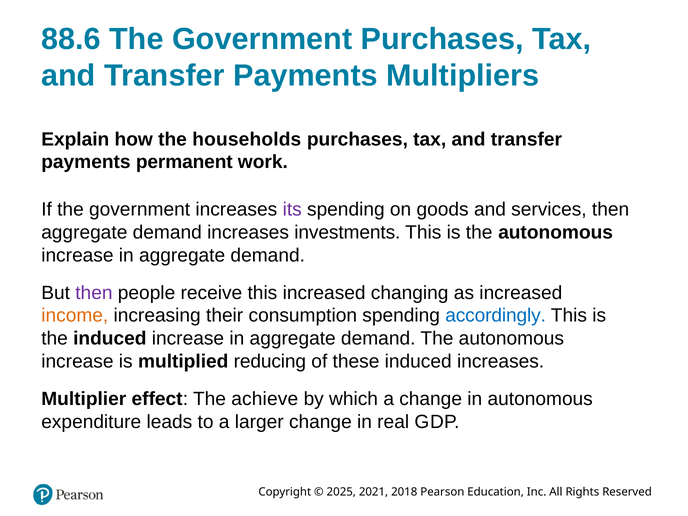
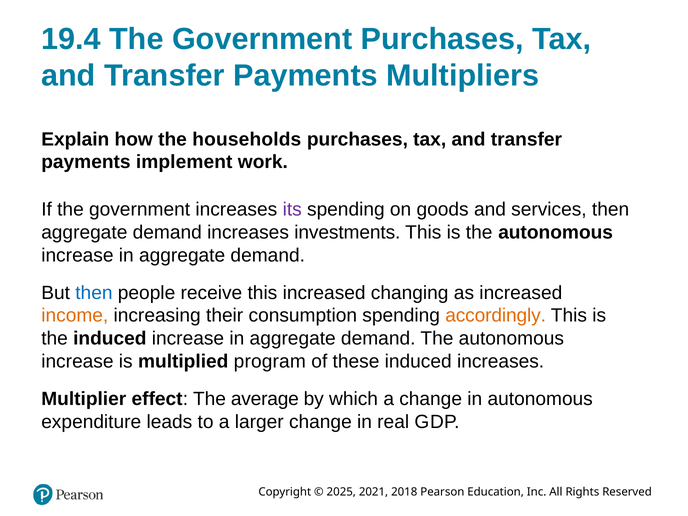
88.6: 88.6 -> 19.4
permanent: permanent -> implement
then at (94, 293) colour: purple -> blue
accordingly colour: blue -> orange
reducing: reducing -> program
achieve: achieve -> average
